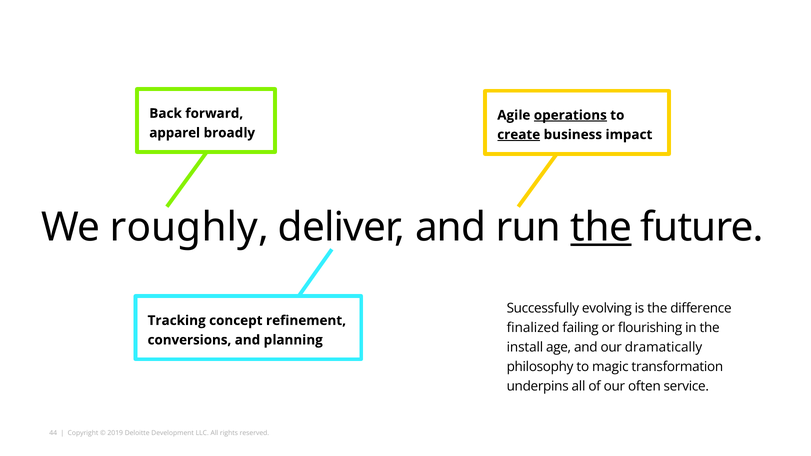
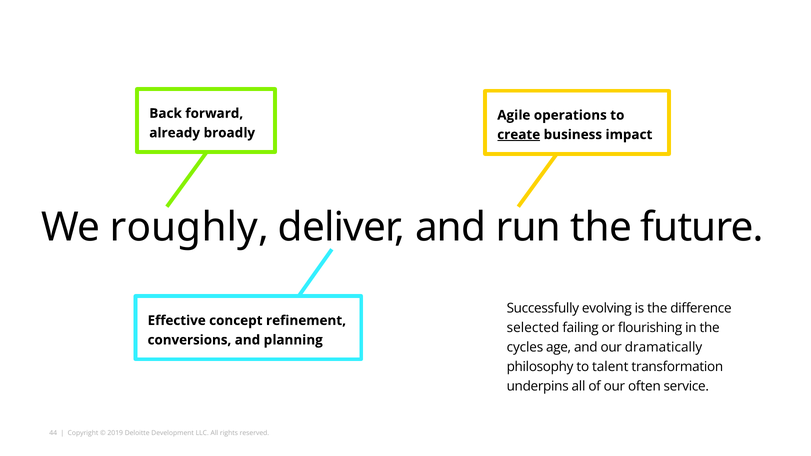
operations underline: present -> none
apparel: apparel -> already
the at (601, 228) underline: present -> none
Tracking: Tracking -> Effective
finalized: finalized -> selected
install: install -> cycles
magic: magic -> talent
